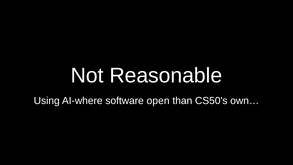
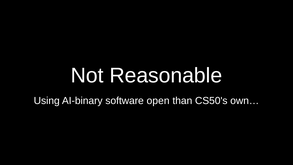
AI-where: AI-where -> AI-binary
